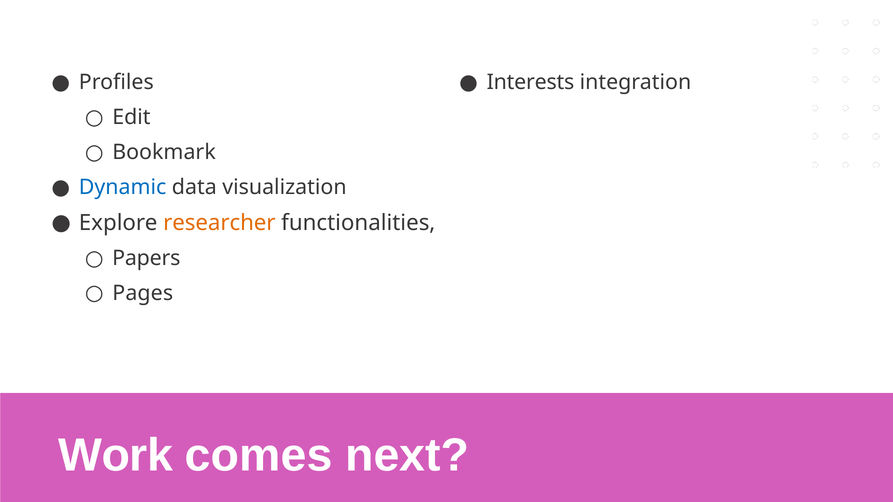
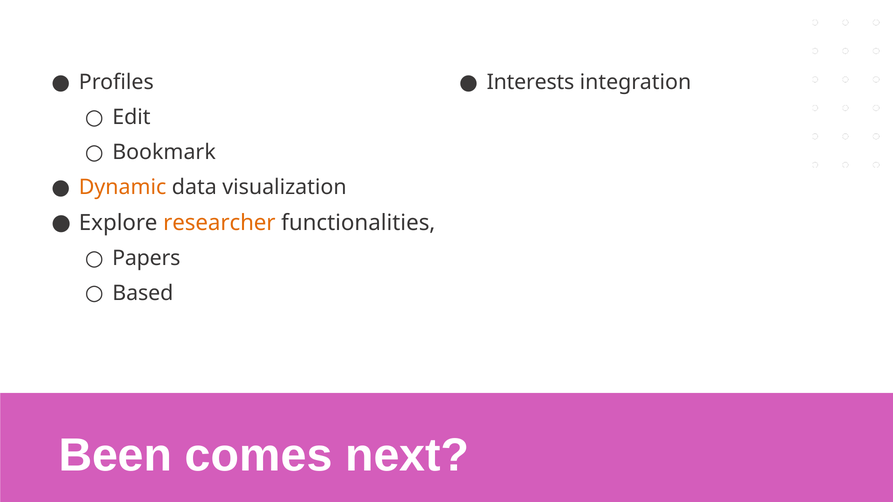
Dynamic colour: blue -> orange
Pages: Pages -> Based
Work: Work -> Been
